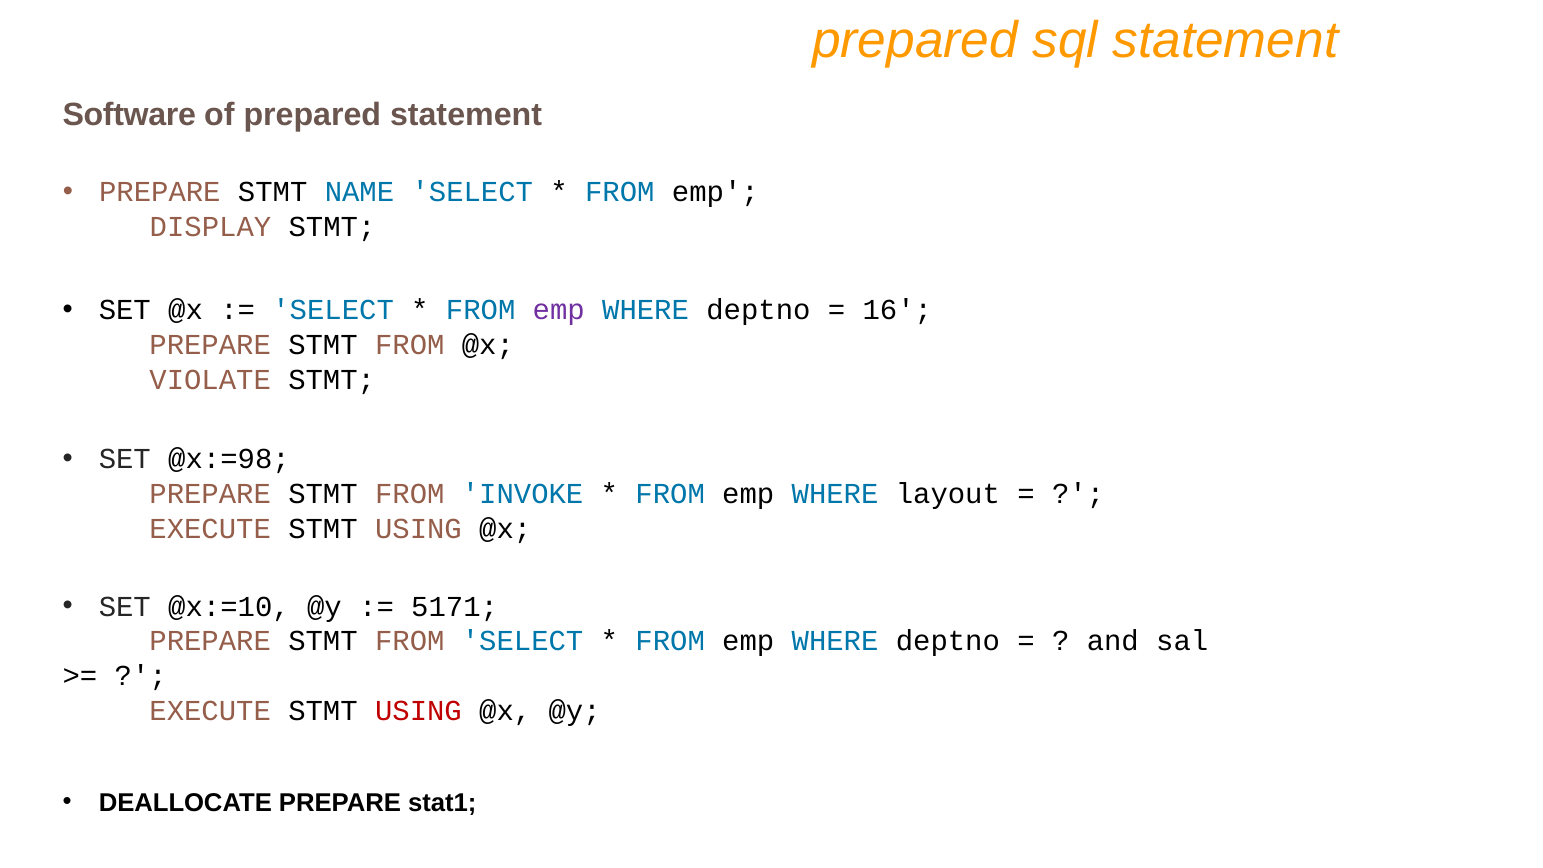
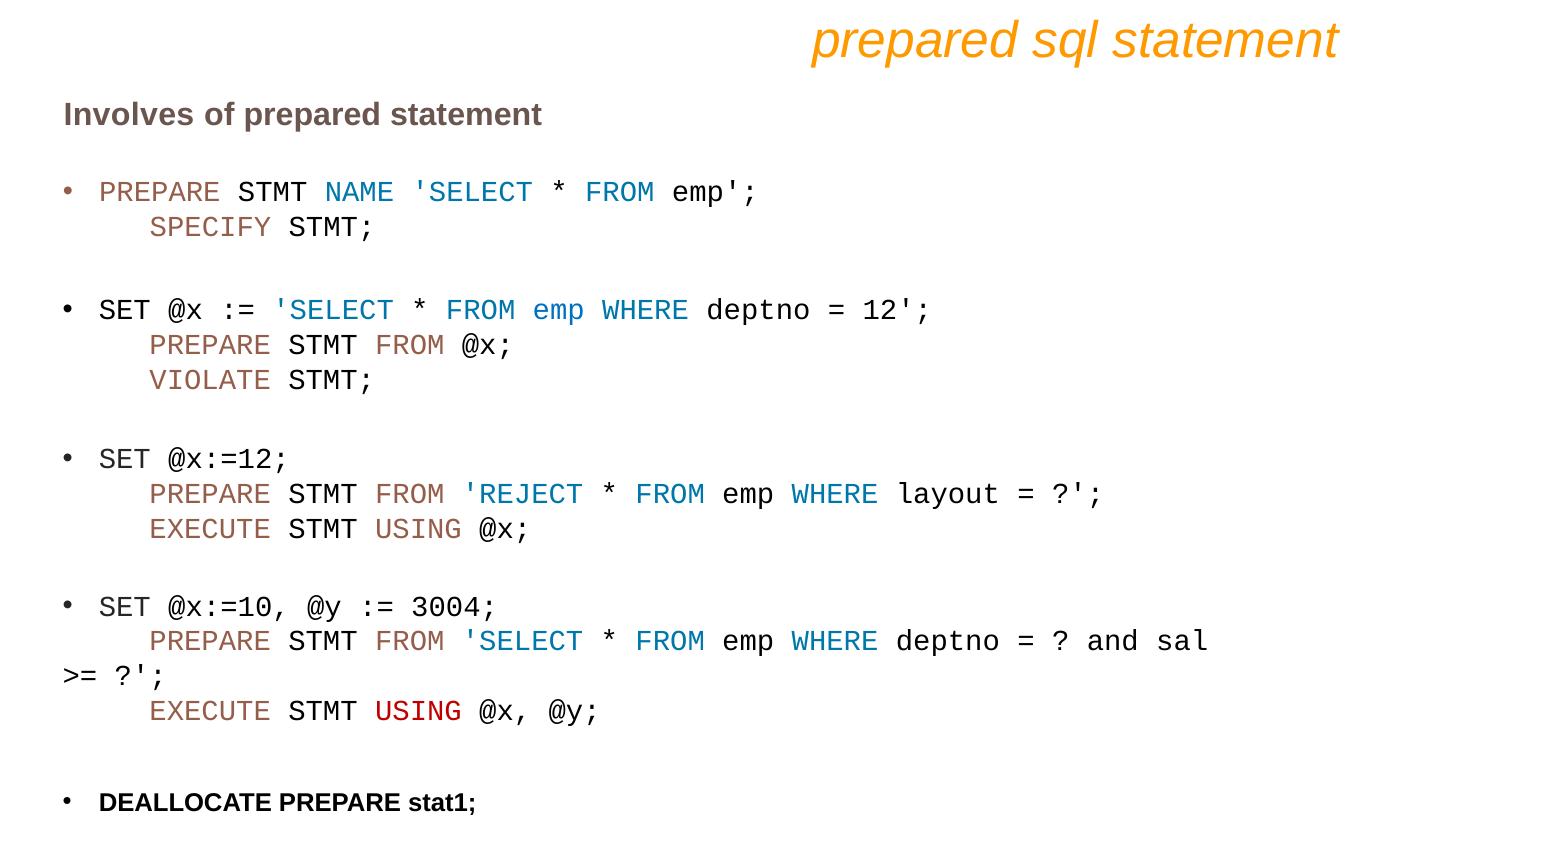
Software: Software -> Involves
DISPLAY: DISPLAY -> SPECIFY
emp at (559, 310) colour: purple -> blue
16: 16 -> 12
@x:=98: @x:=98 -> @x:=12
INVOKE: INVOKE -> REJECT
5171: 5171 -> 3004
